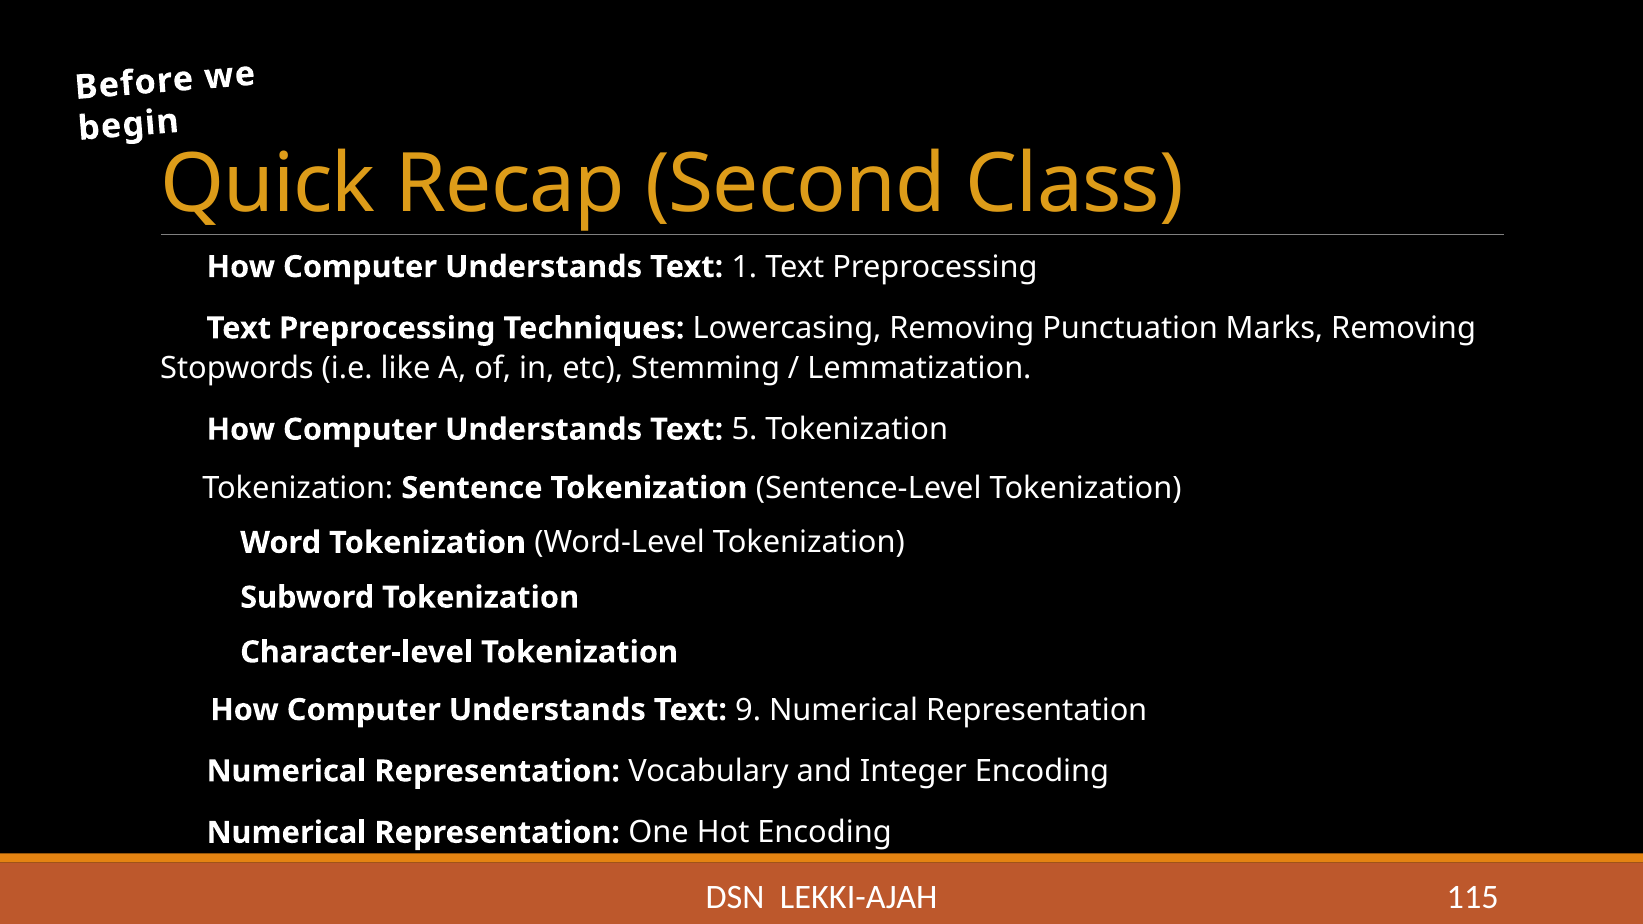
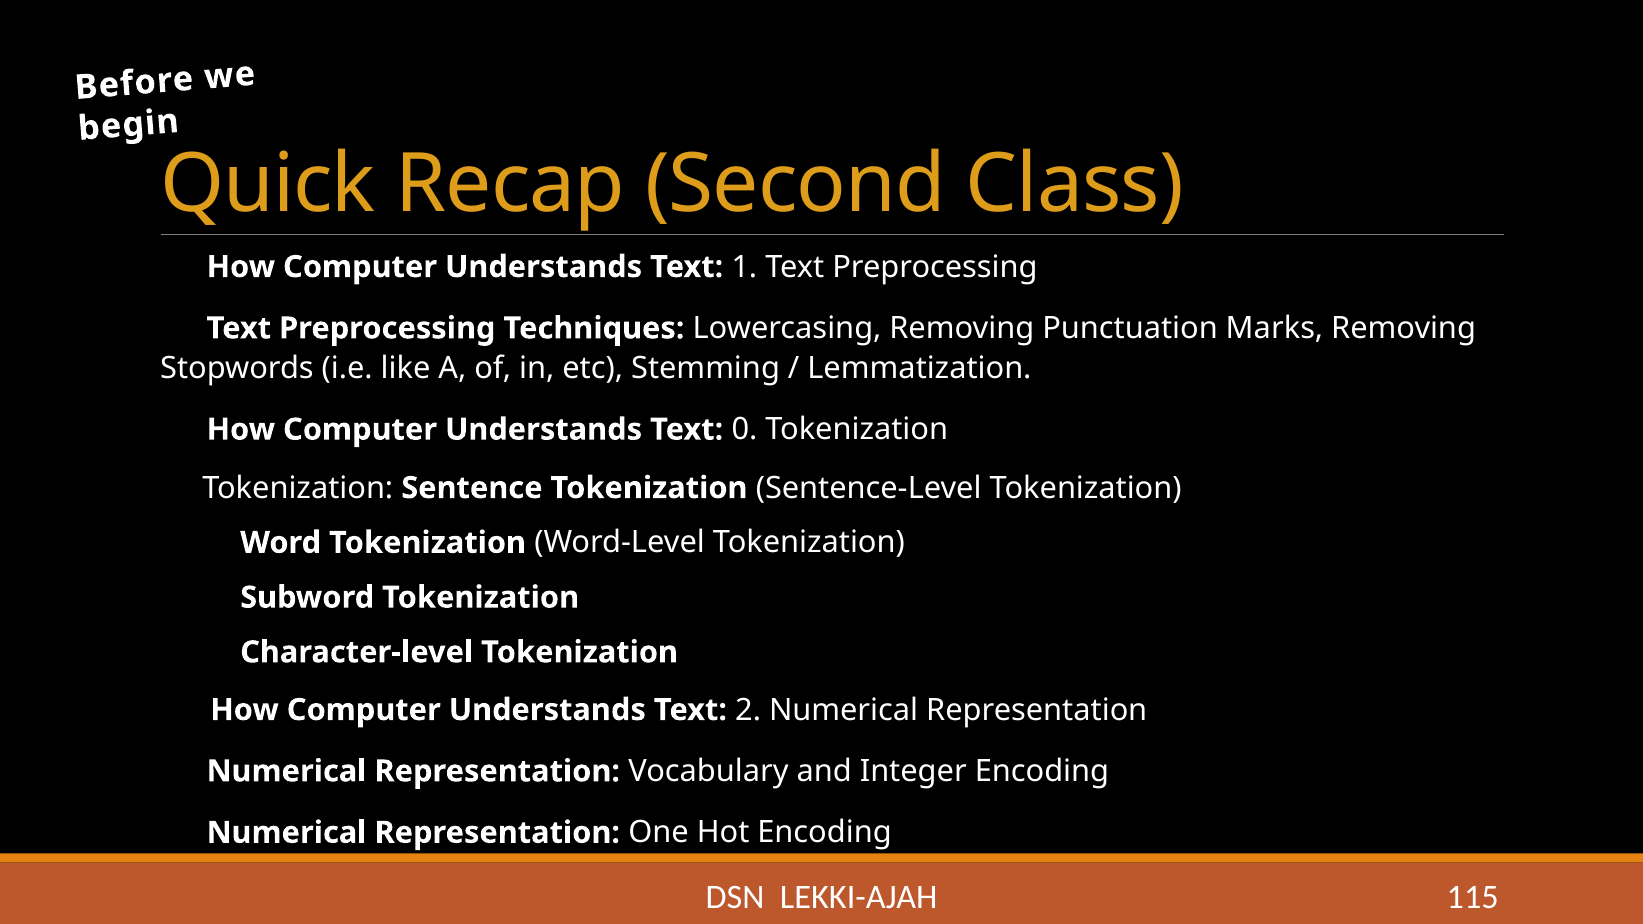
5: 5 -> 0
9: 9 -> 2
